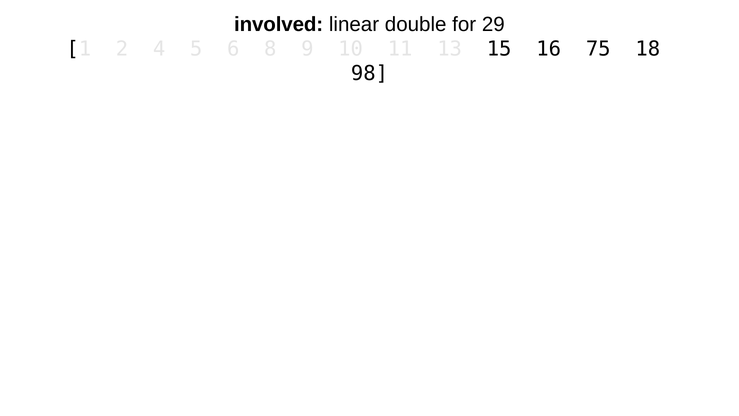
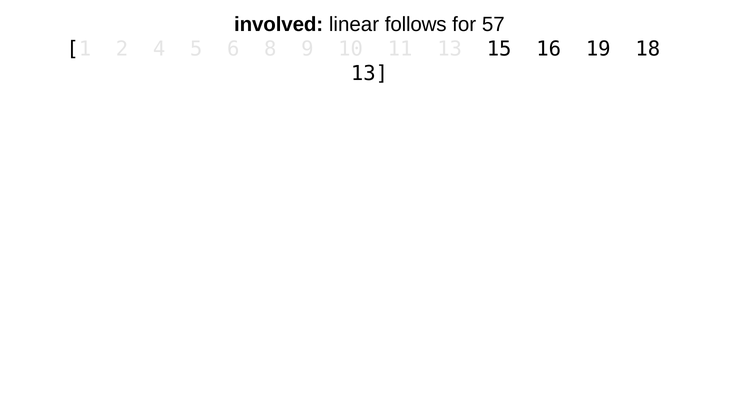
double: double -> follows
29: 29 -> 57
75: 75 -> 19
98 at (370, 74): 98 -> 13
